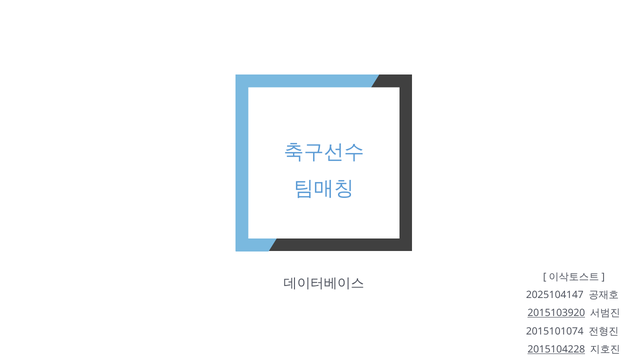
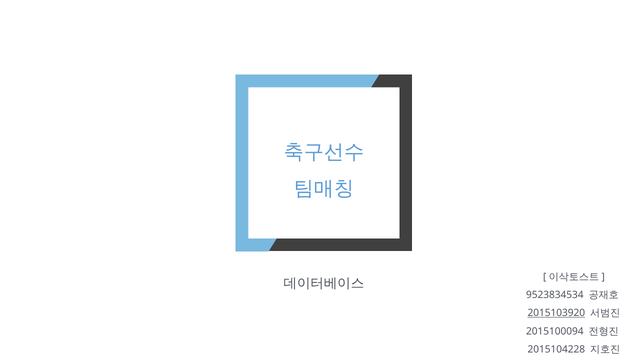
2025104147: 2025104147 -> 9523834534
2015101074: 2015101074 -> 2015100094
2015104228 underline: present -> none
